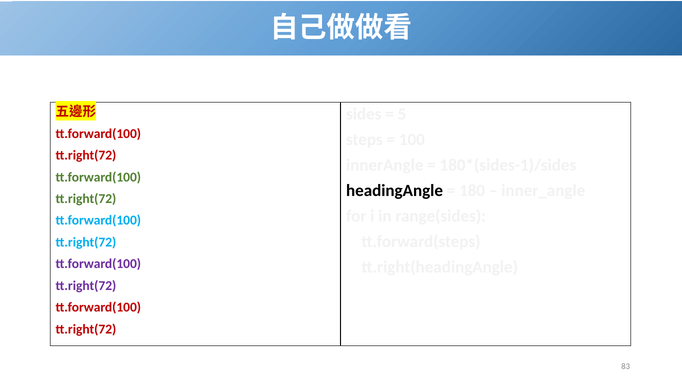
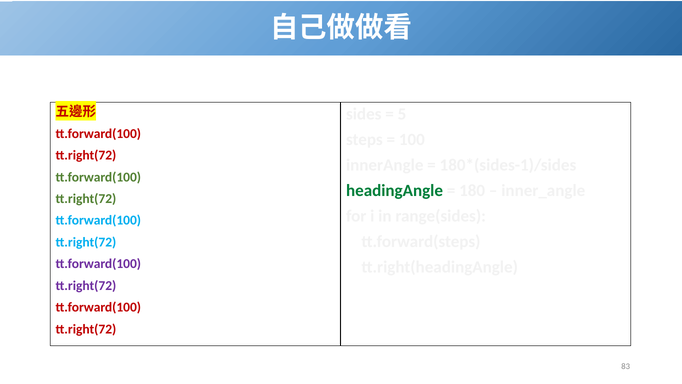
headingAngle colour: black -> green
